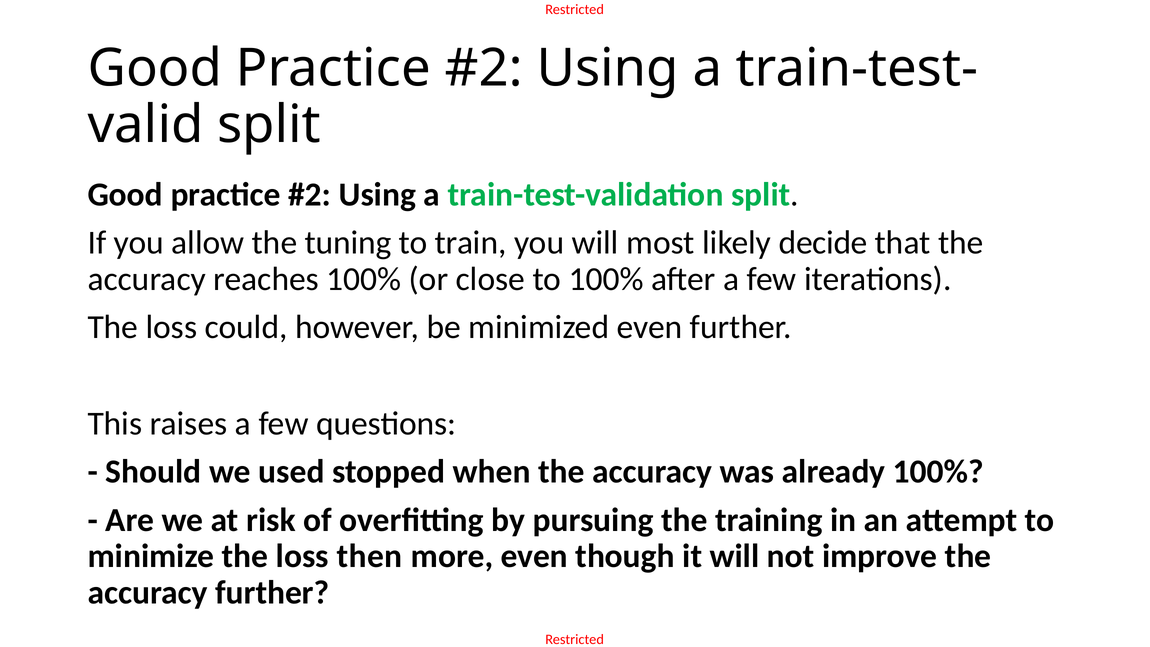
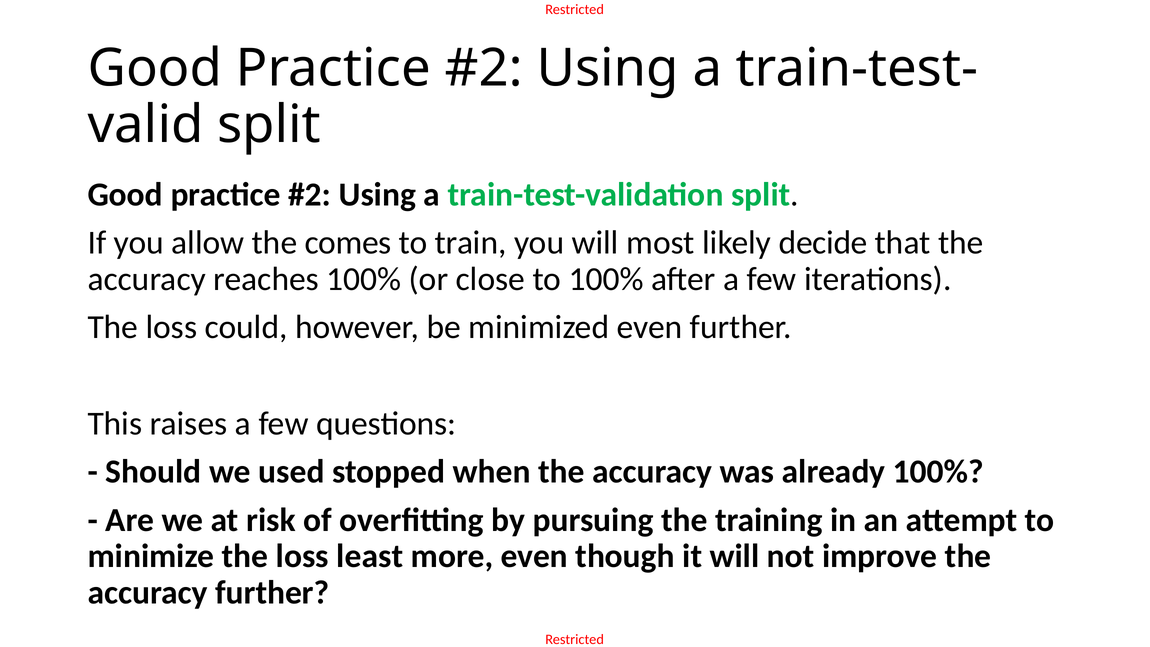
tuning: tuning -> comes
then: then -> least
